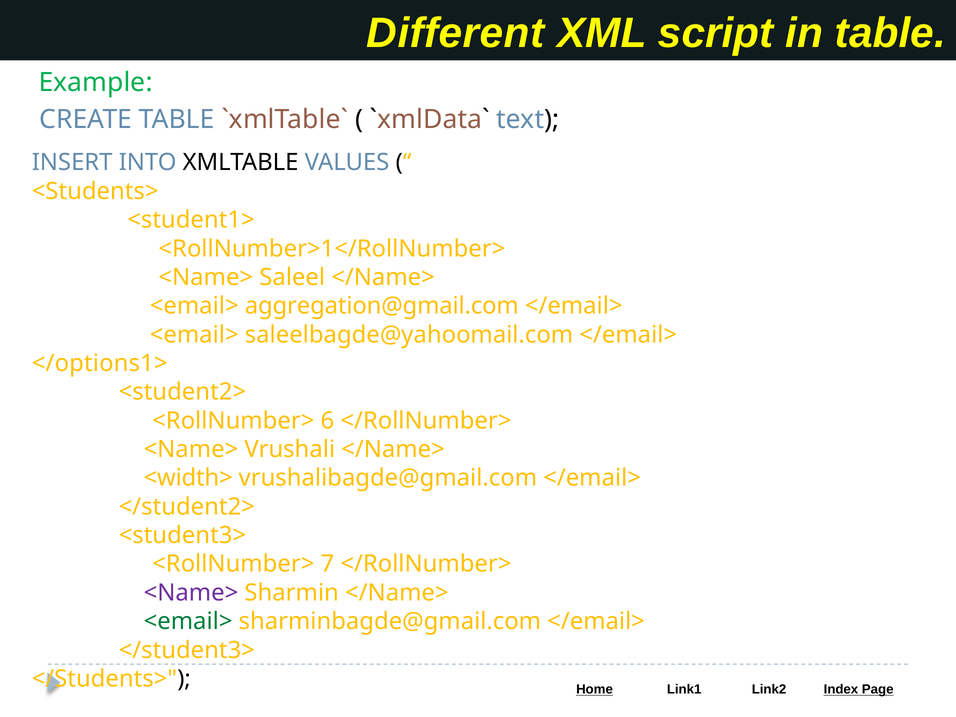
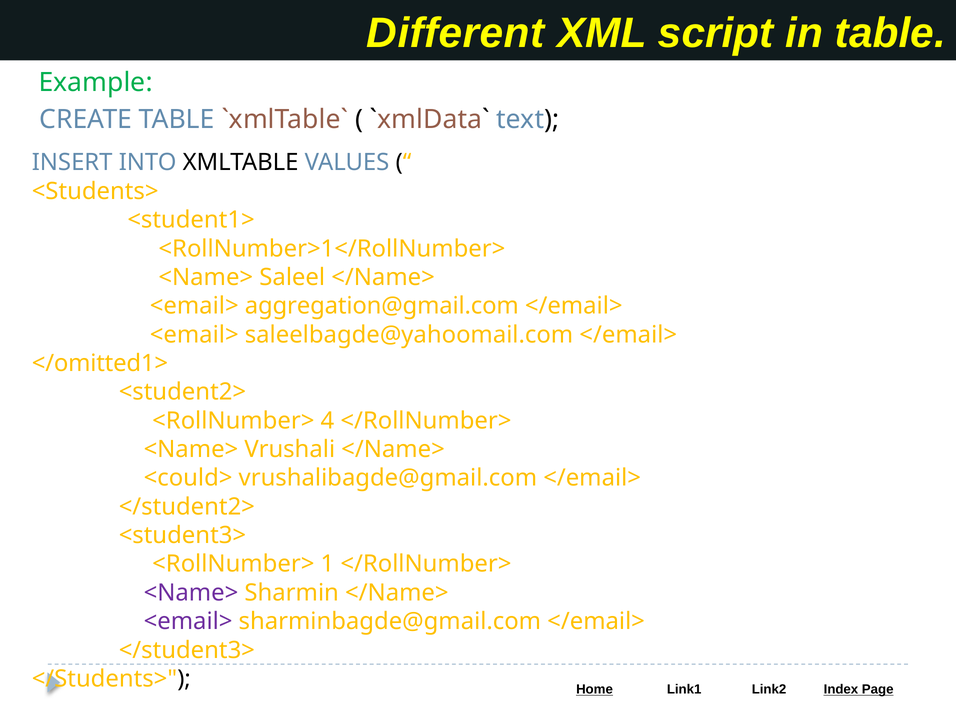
</options1>: </options1> -> </omitted1>
6: 6 -> 4
<width>: <width> -> <could>
7: 7 -> 1
<email> at (188, 621) colour: green -> purple
